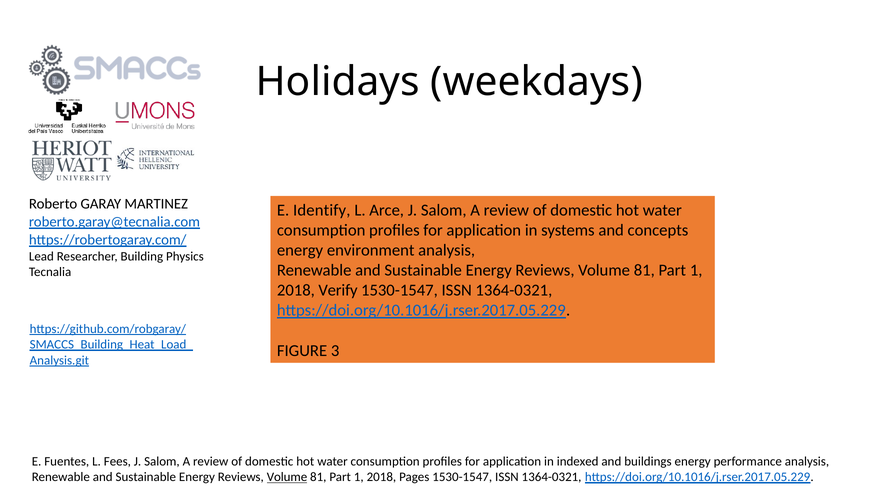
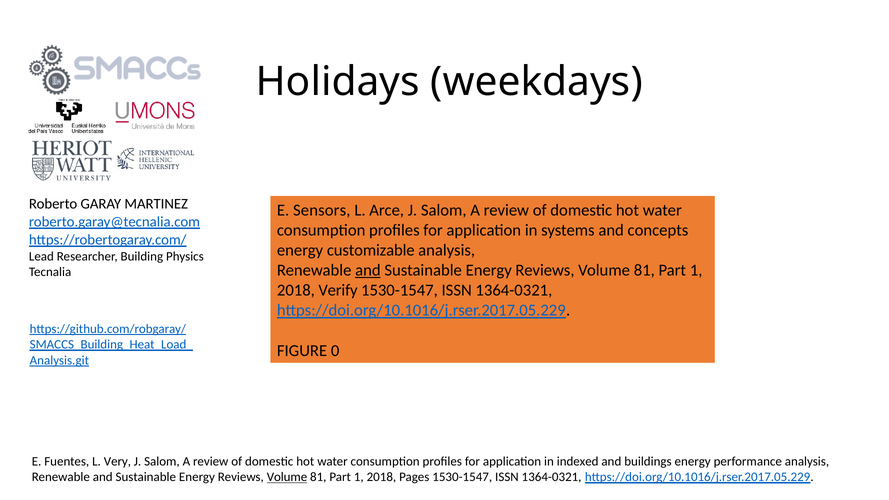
Identify: Identify -> Sensors
environment: environment -> customizable
and at (368, 270) underline: none -> present
3: 3 -> 0
Fees: Fees -> Very
